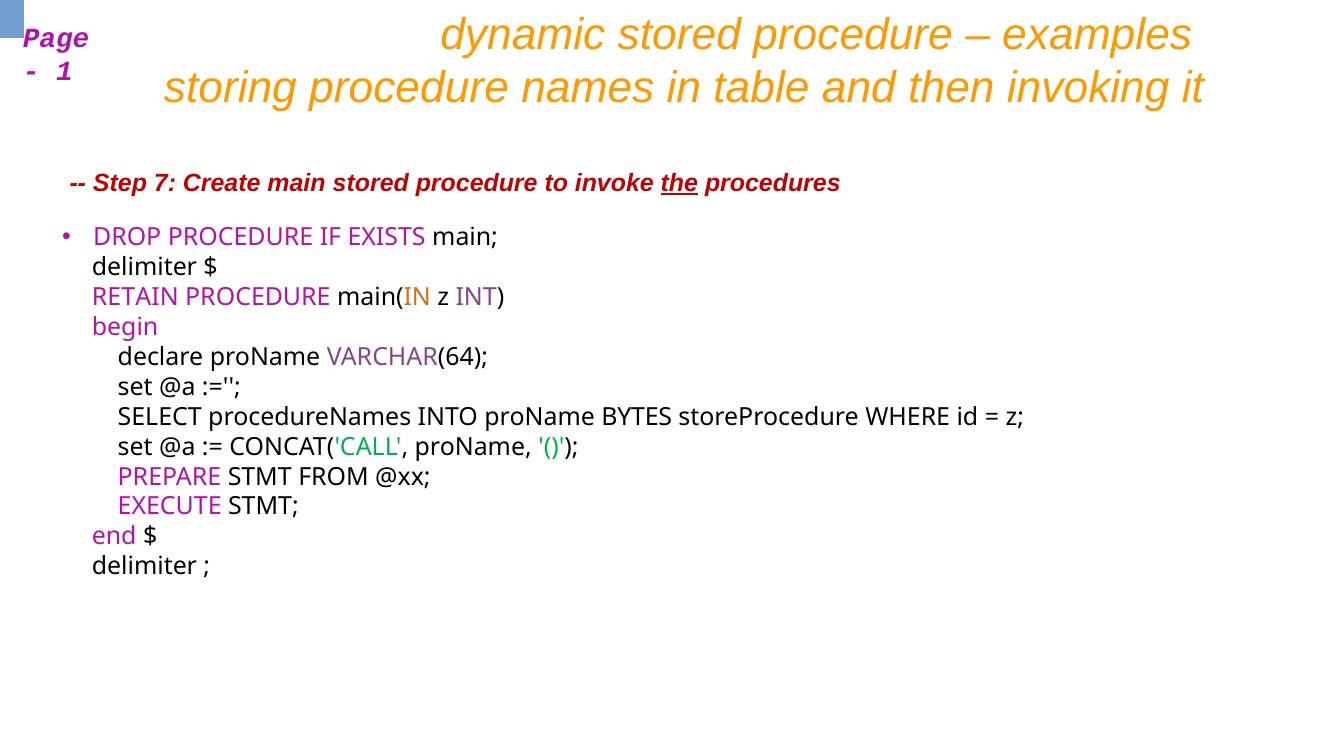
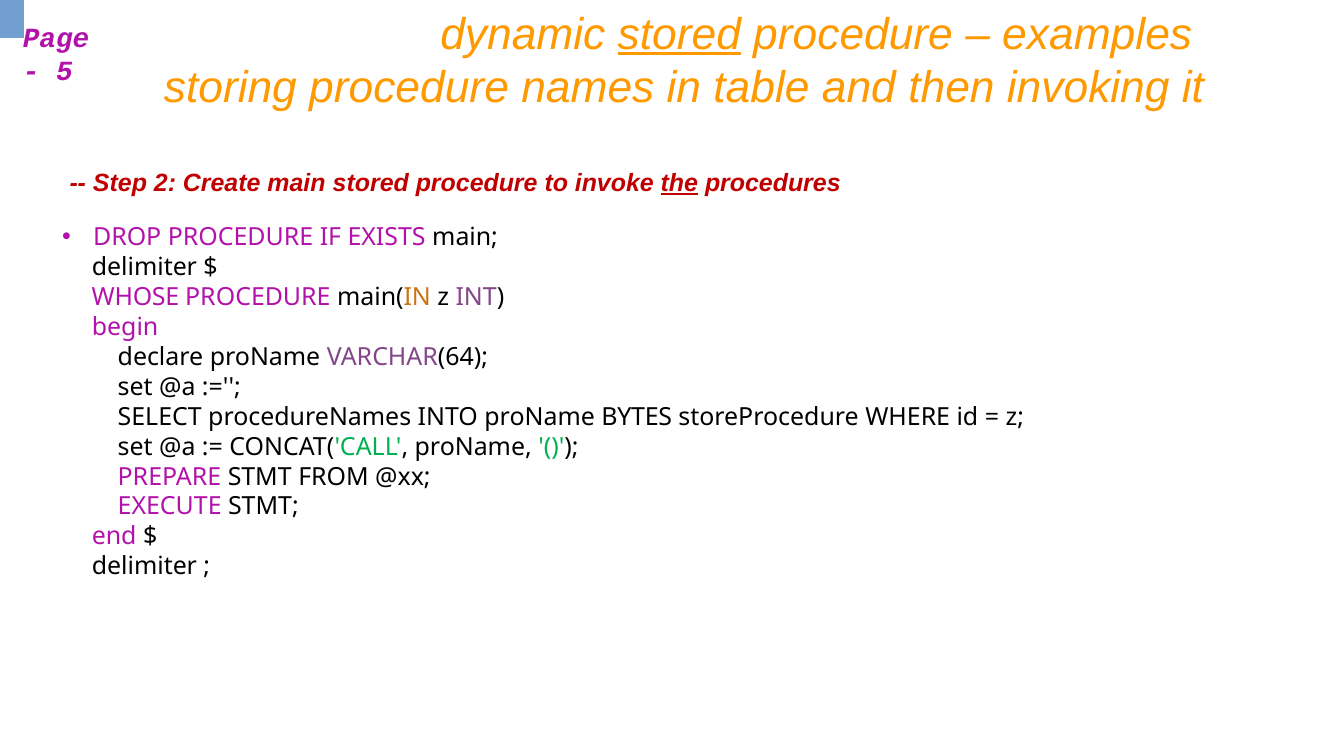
stored at (679, 35) underline: none -> present
1: 1 -> 5
7: 7 -> 2
RETAIN: RETAIN -> WHOSE
